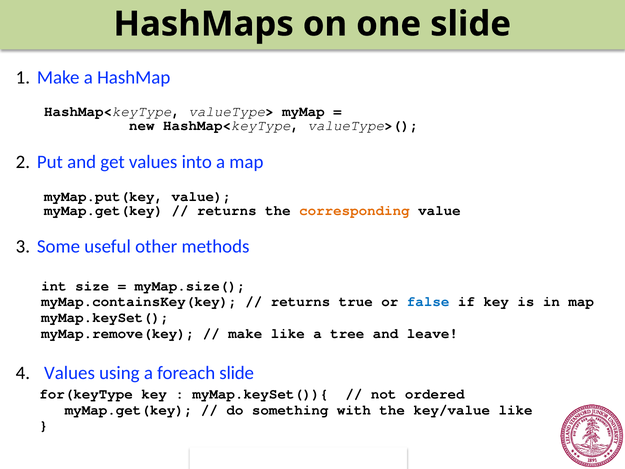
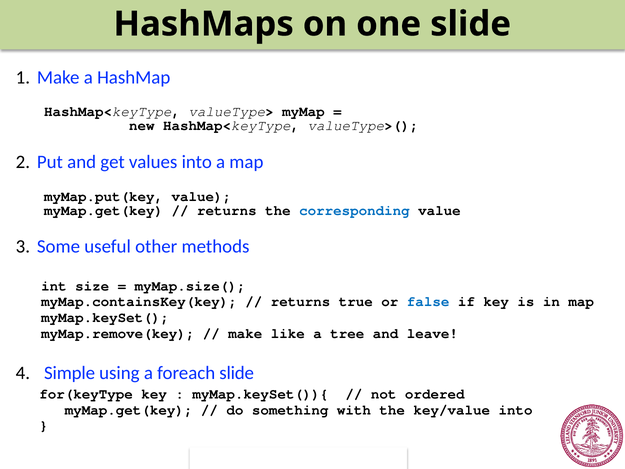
corresponding colour: orange -> blue
Values at (69, 373): Values -> Simple
key/value like: like -> into
